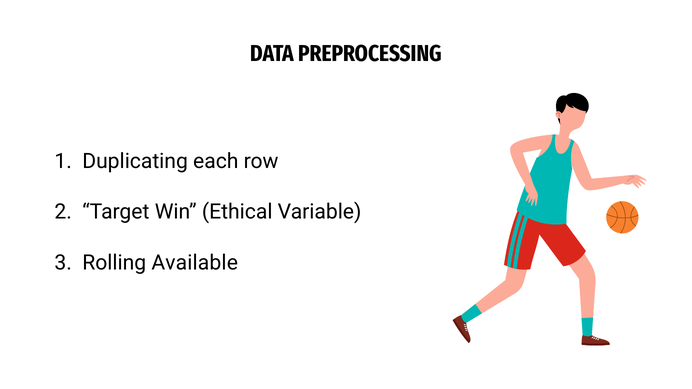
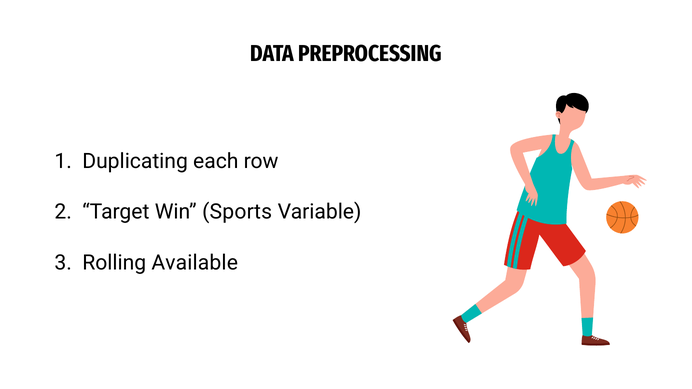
Ethical: Ethical -> Sports
